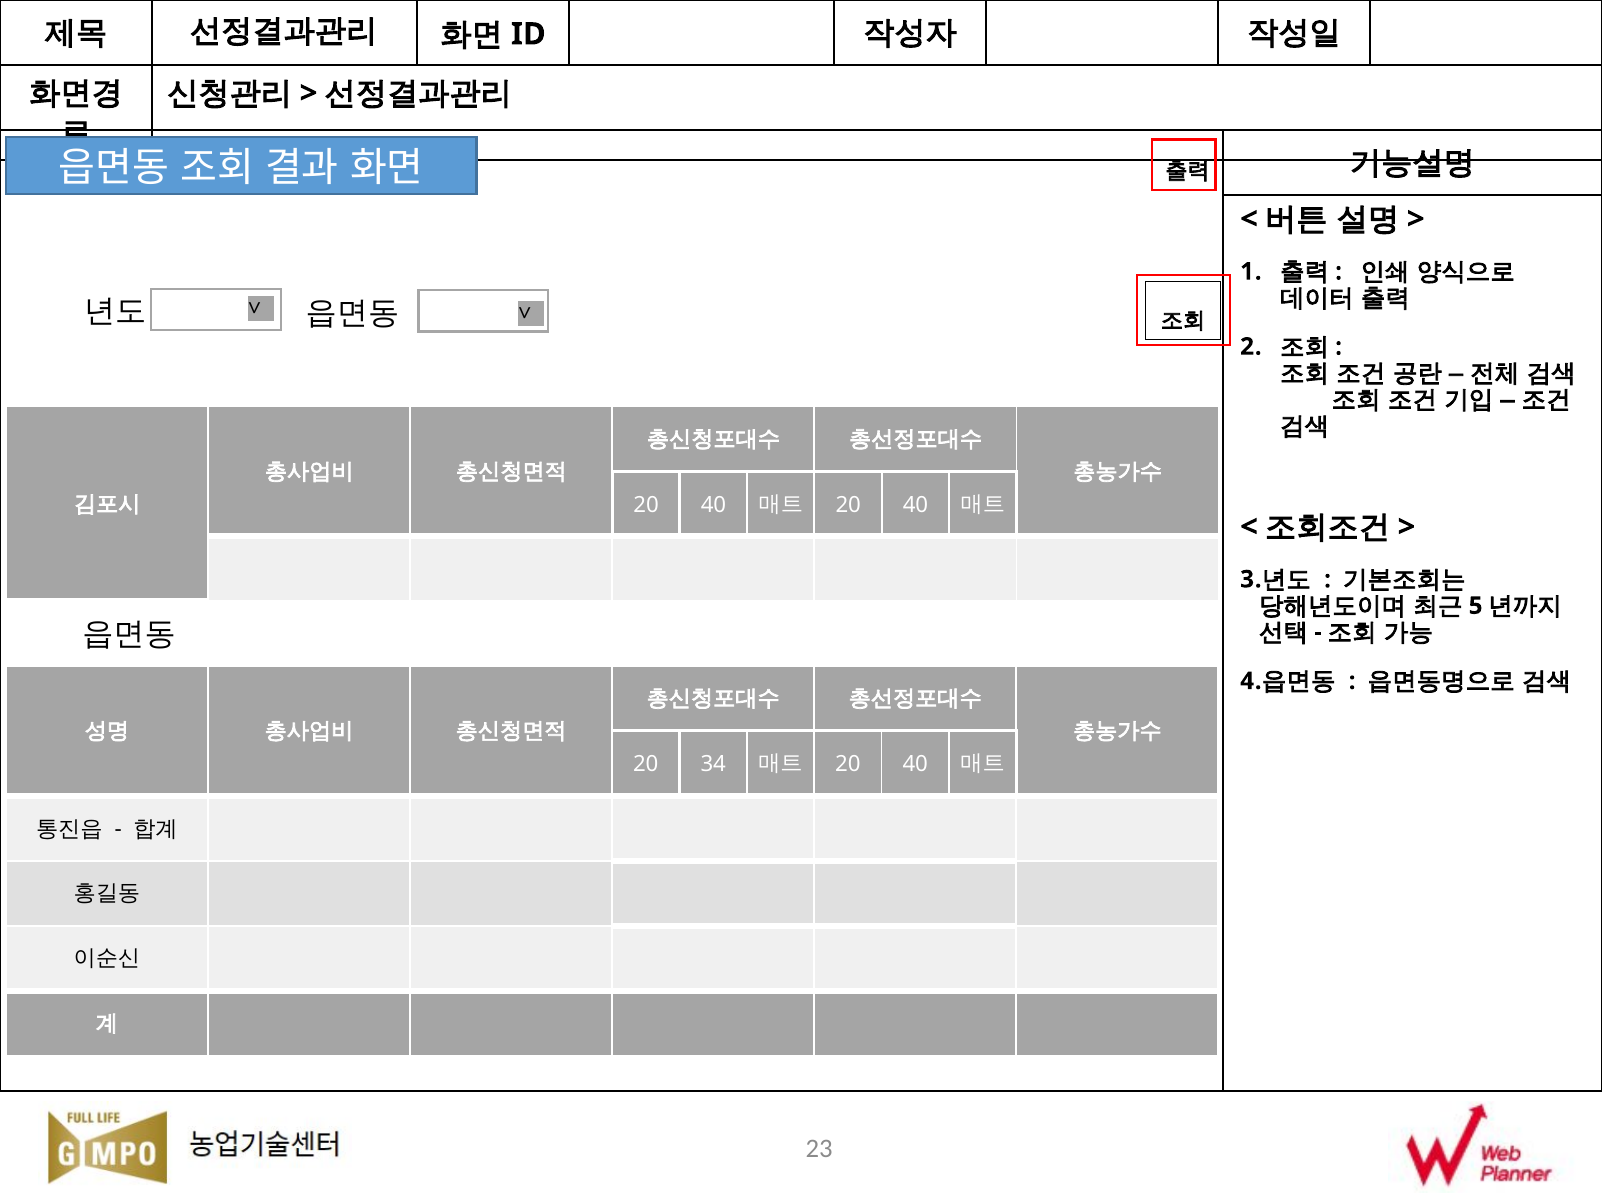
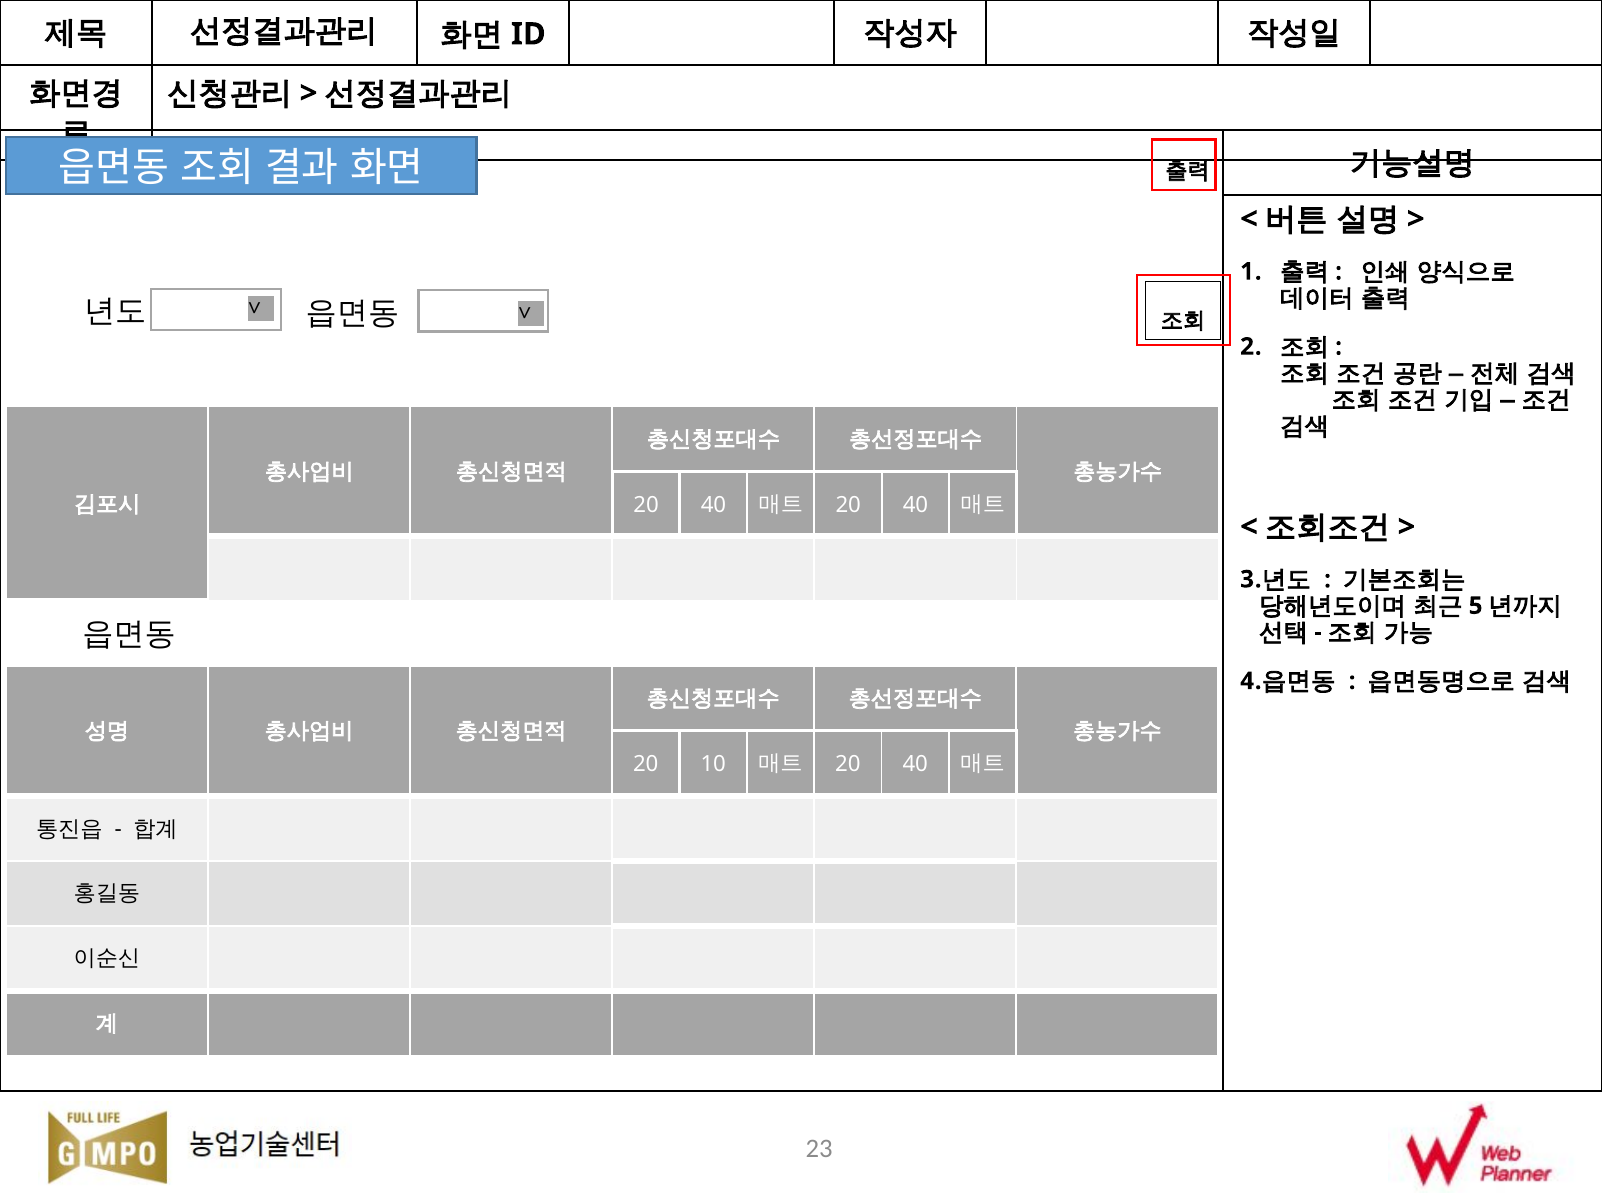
34: 34 -> 10
